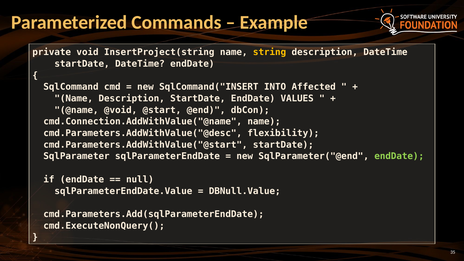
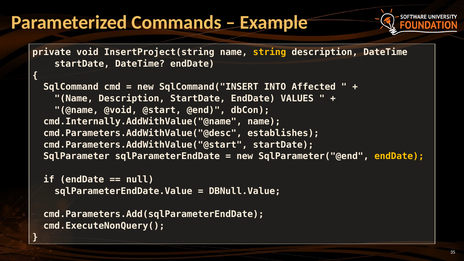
cmd.Connection.AddWithValue("@name: cmd.Connection.AddWithValue("@name -> cmd.Internally.AddWithValue("@name
flexibility: flexibility -> establishes
endDate at (399, 156) colour: light green -> yellow
